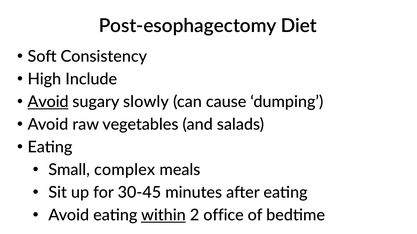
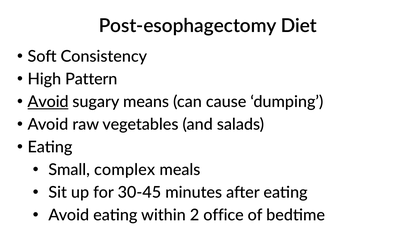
Include: Include -> Pattern
slowly: slowly -> means
within underline: present -> none
